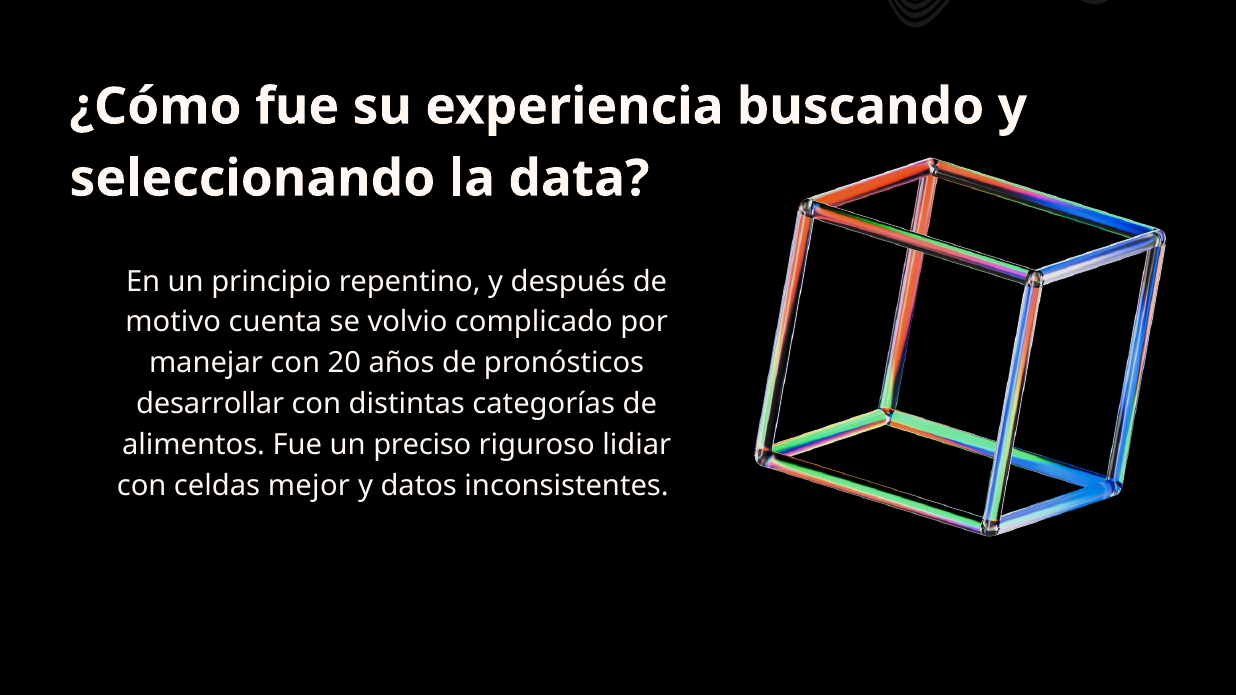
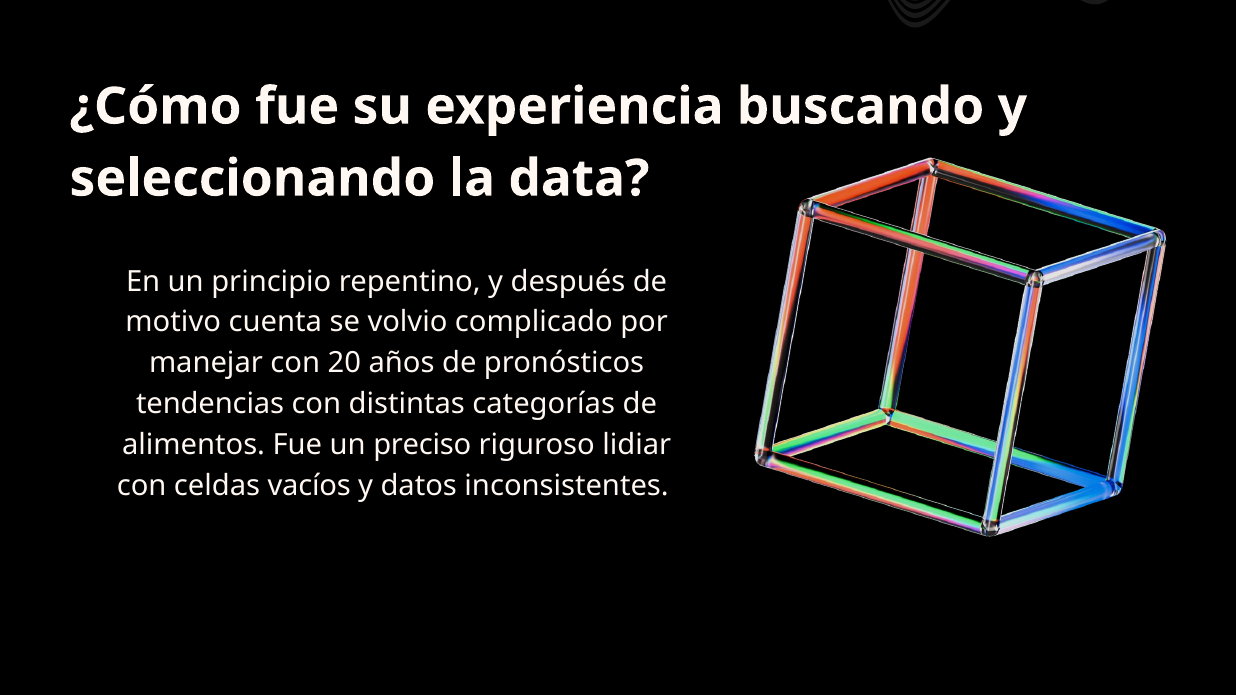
desarrollar: desarrollar -> tendencias
mejor: mejor -> vacíos
